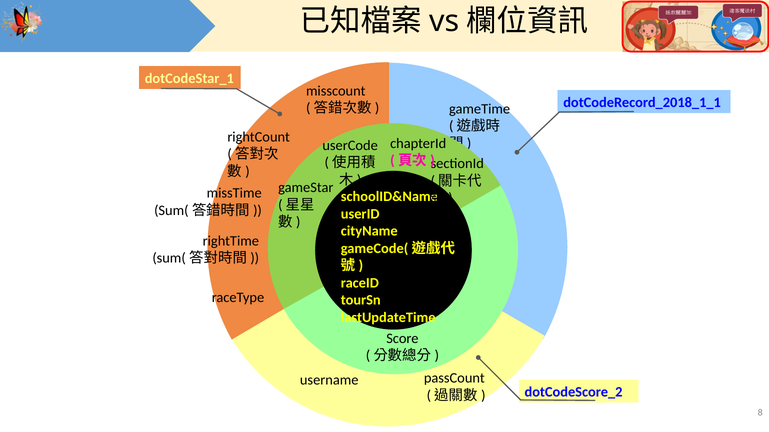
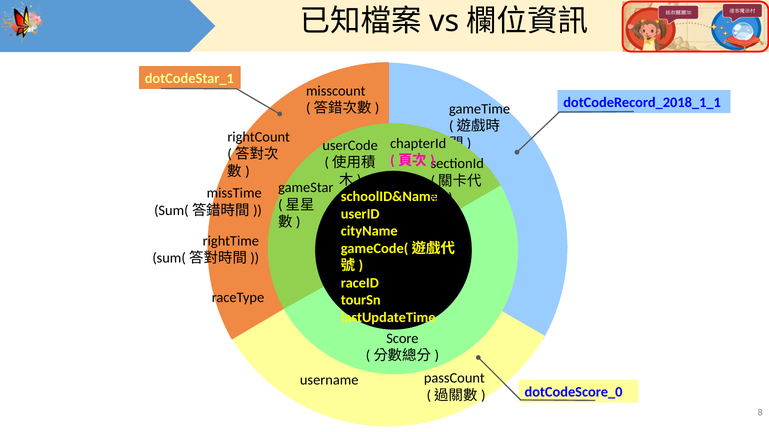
dotCodeScore_2: dotCodeScore_2 -> dotCodeScore_0
